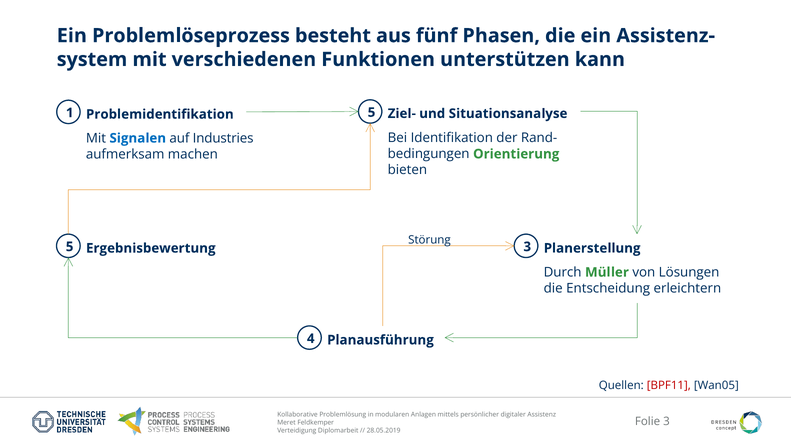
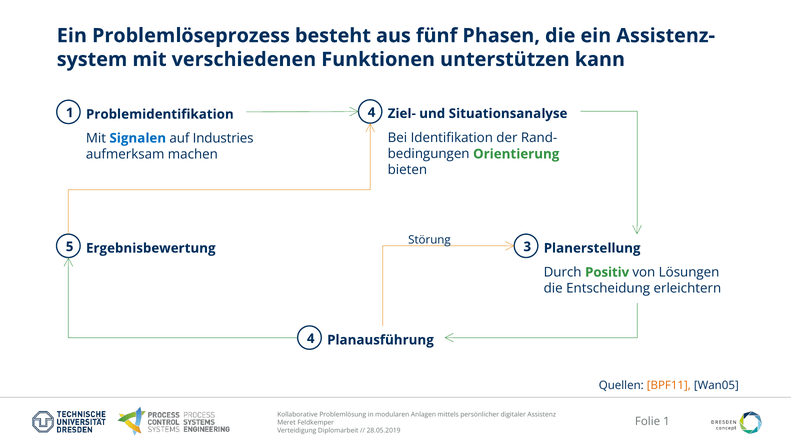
Problemidentifikation 5: 5 -> 4
Müller: Müller -> Positiv
BPF11 colour: red -> orange
3 at (666, 422): 3 -> 1
